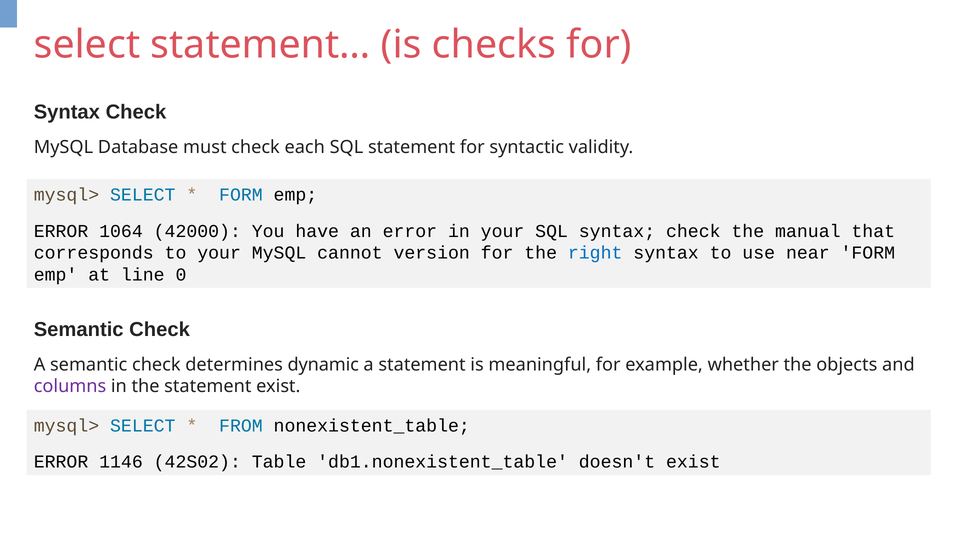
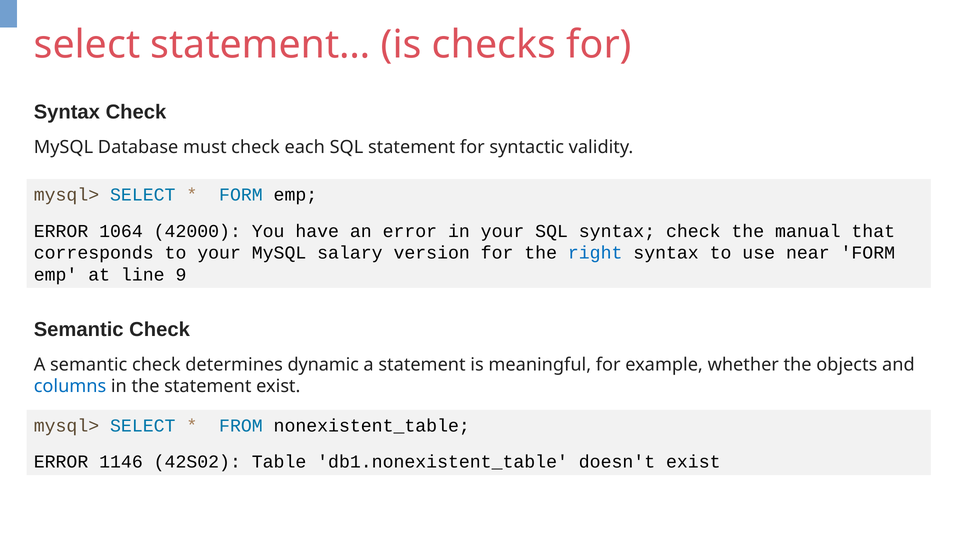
cannot: cannot -> salary
0: 0 -> 9
columns colour: purple -> blue
